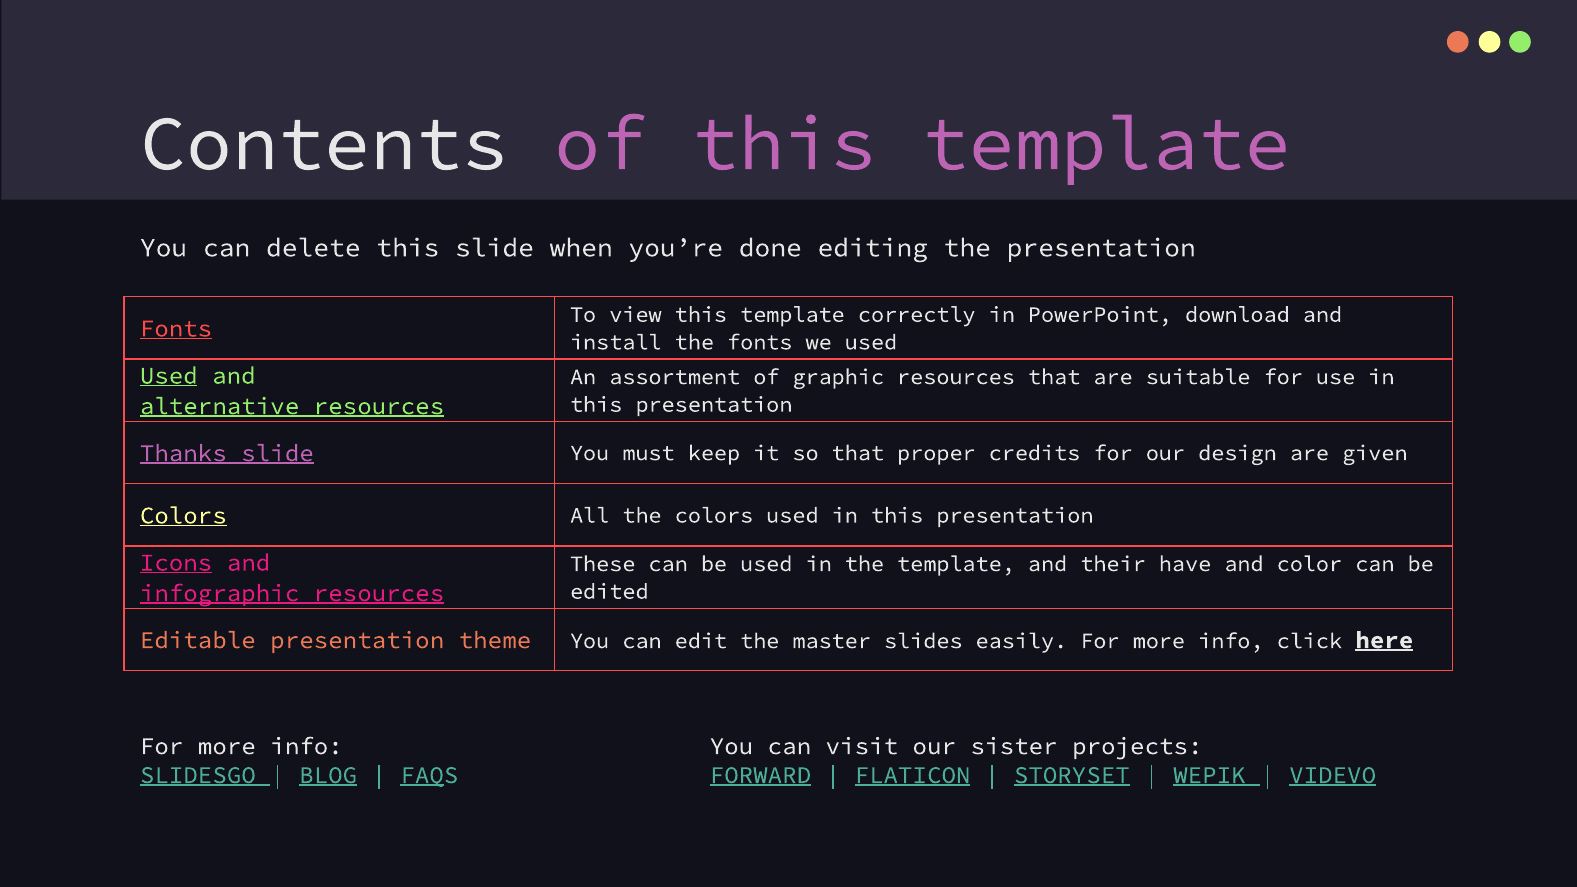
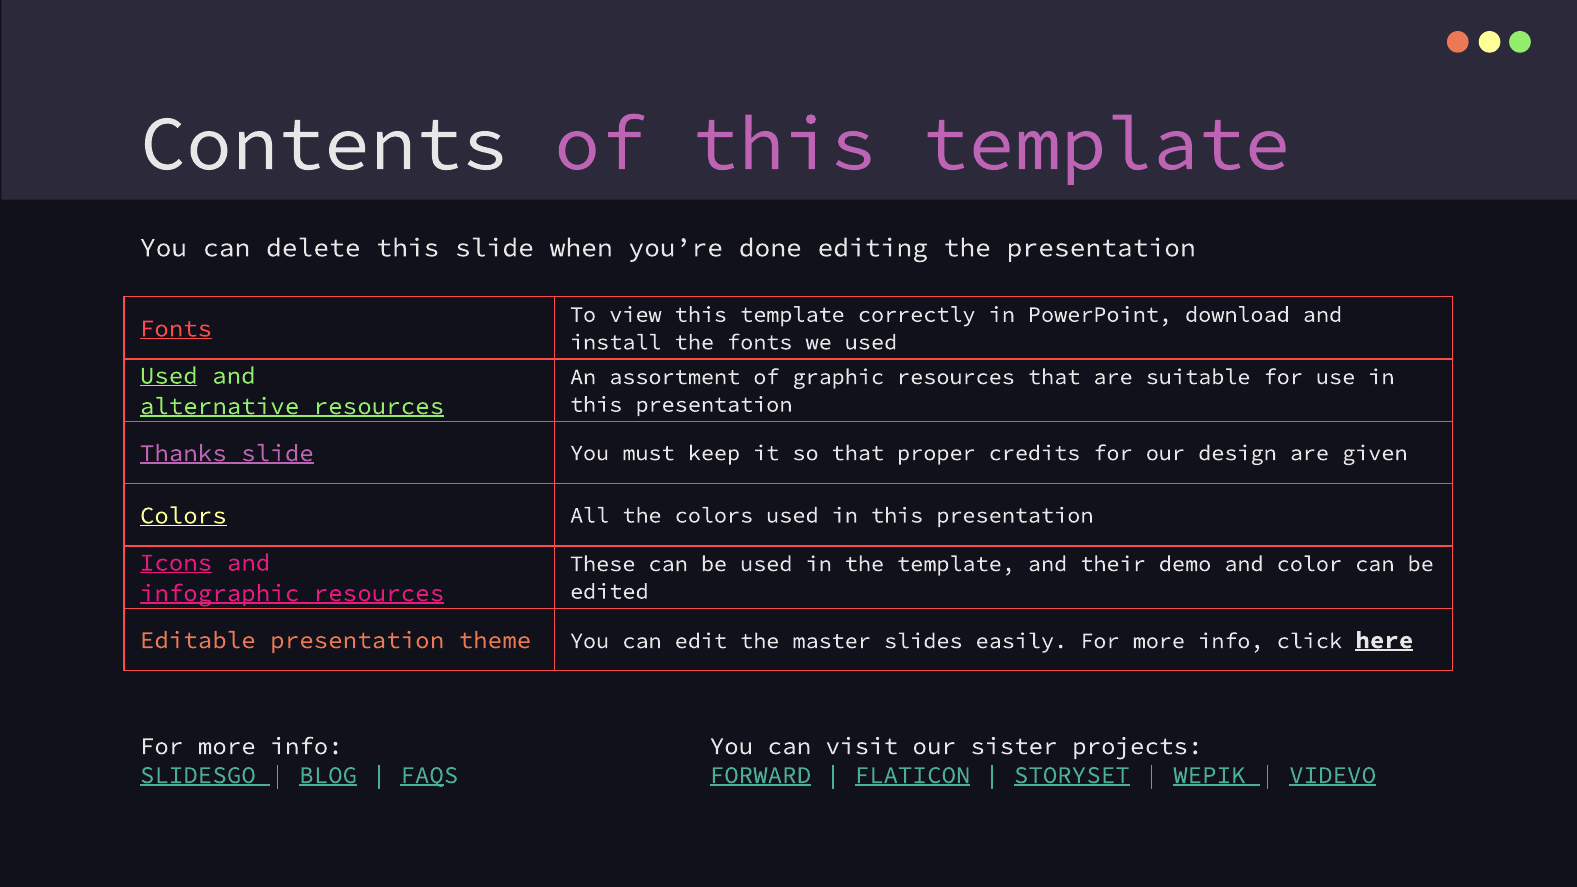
have: have -> demo
